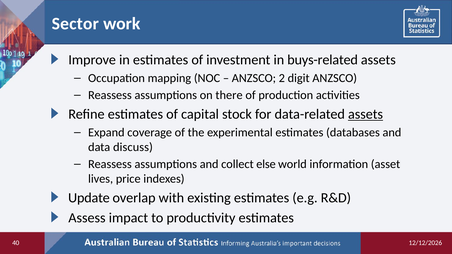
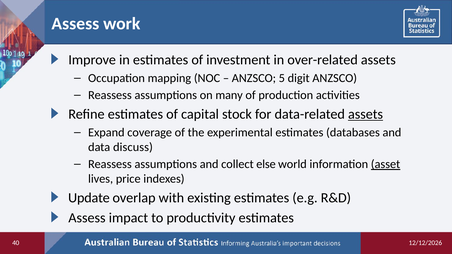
Sector at (75, 24): Sector -> Assess
buys-related: buys-related -> over-related
2: 2 -> 5
there: there -> many
asset underline: none -> present
